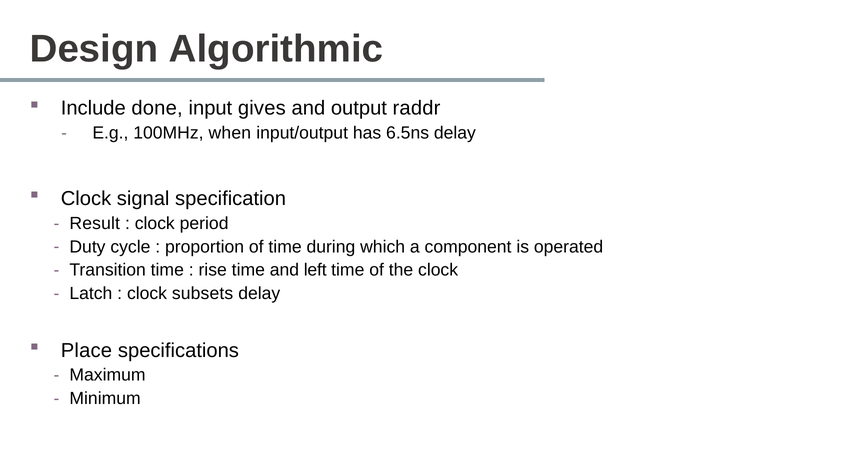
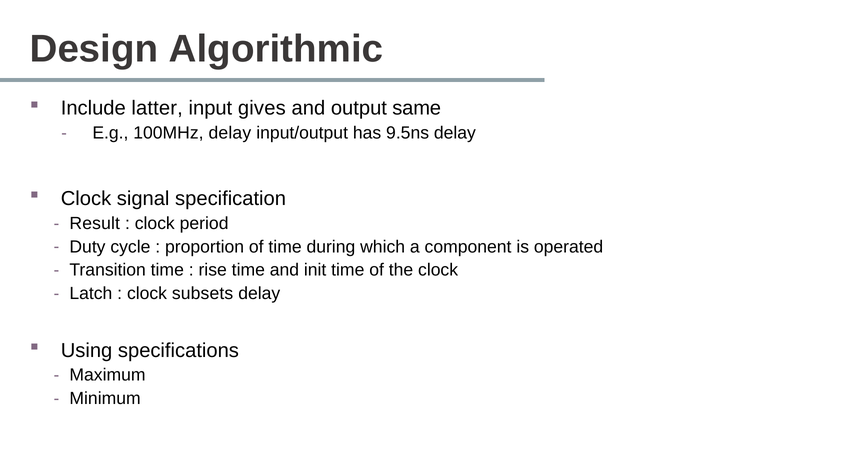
done: done -> latter
raddr: raddr -> same
100MHz when: when -> delay
6.5ns: 6.5ns -> 9.5ns
left: left -> init
Place: Place -> Using
